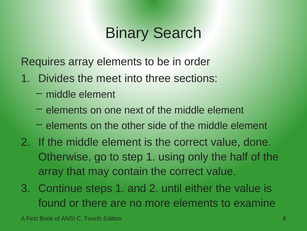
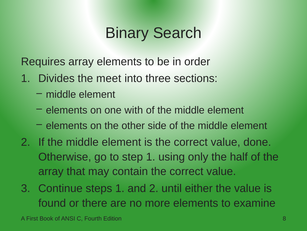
next: next -> with
